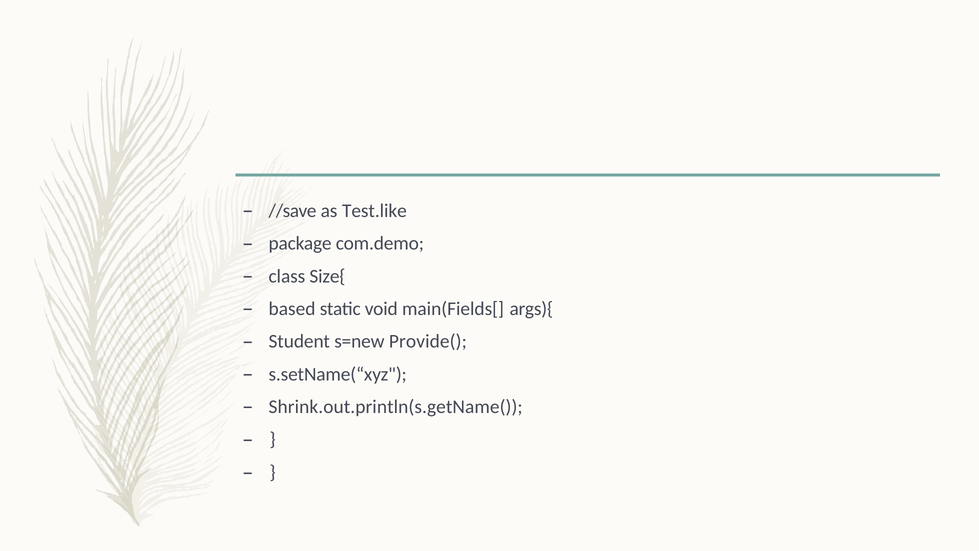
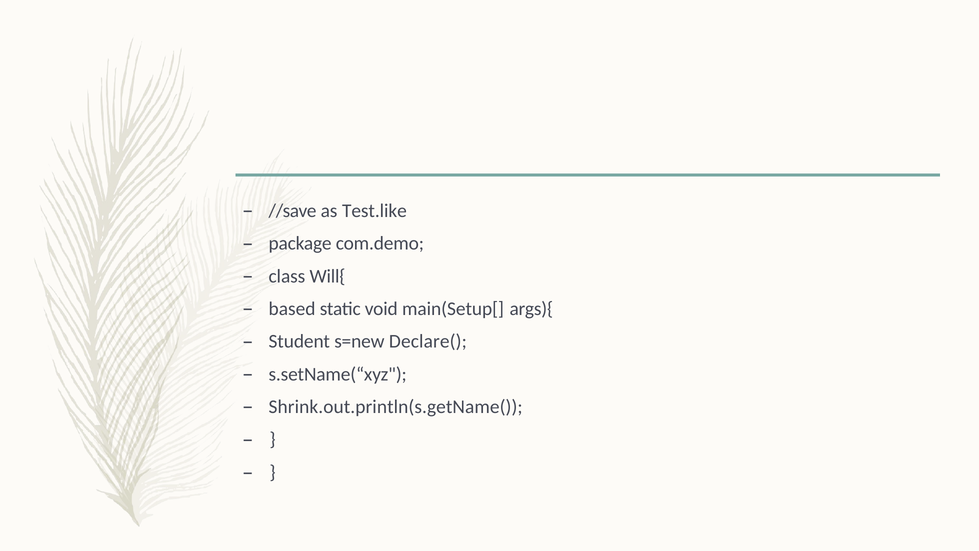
Size{: Size{ -> Will{
main(Fields[: main(Fields[ -> main(Setup[
Provide(: Provide( -> Declare(
